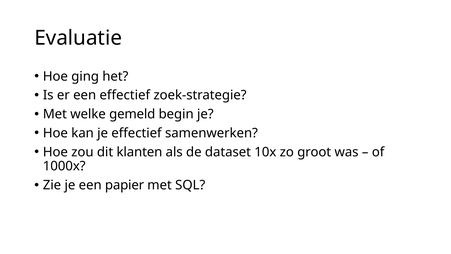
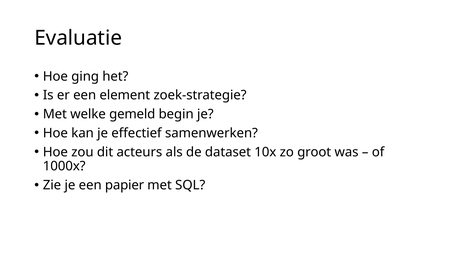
een effectief: effectief -> element
klanten: klanten -> acteurs
